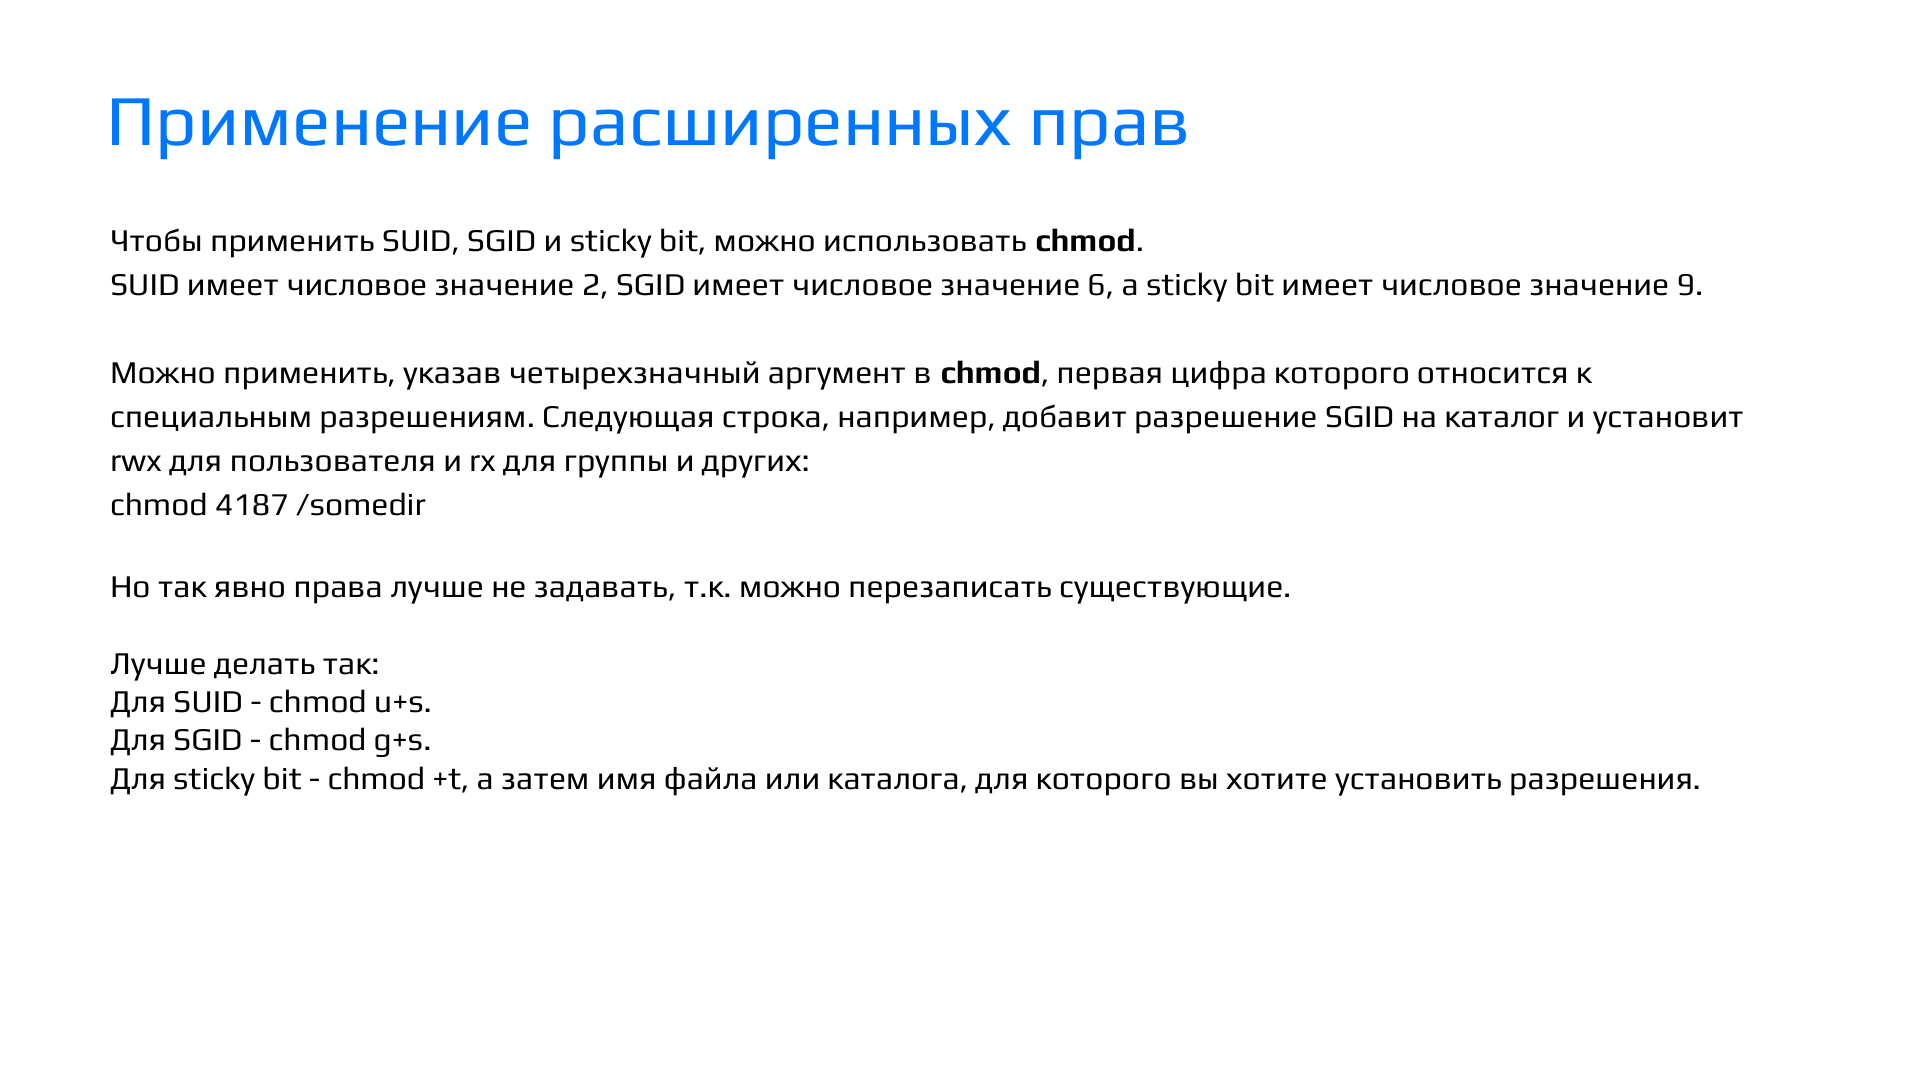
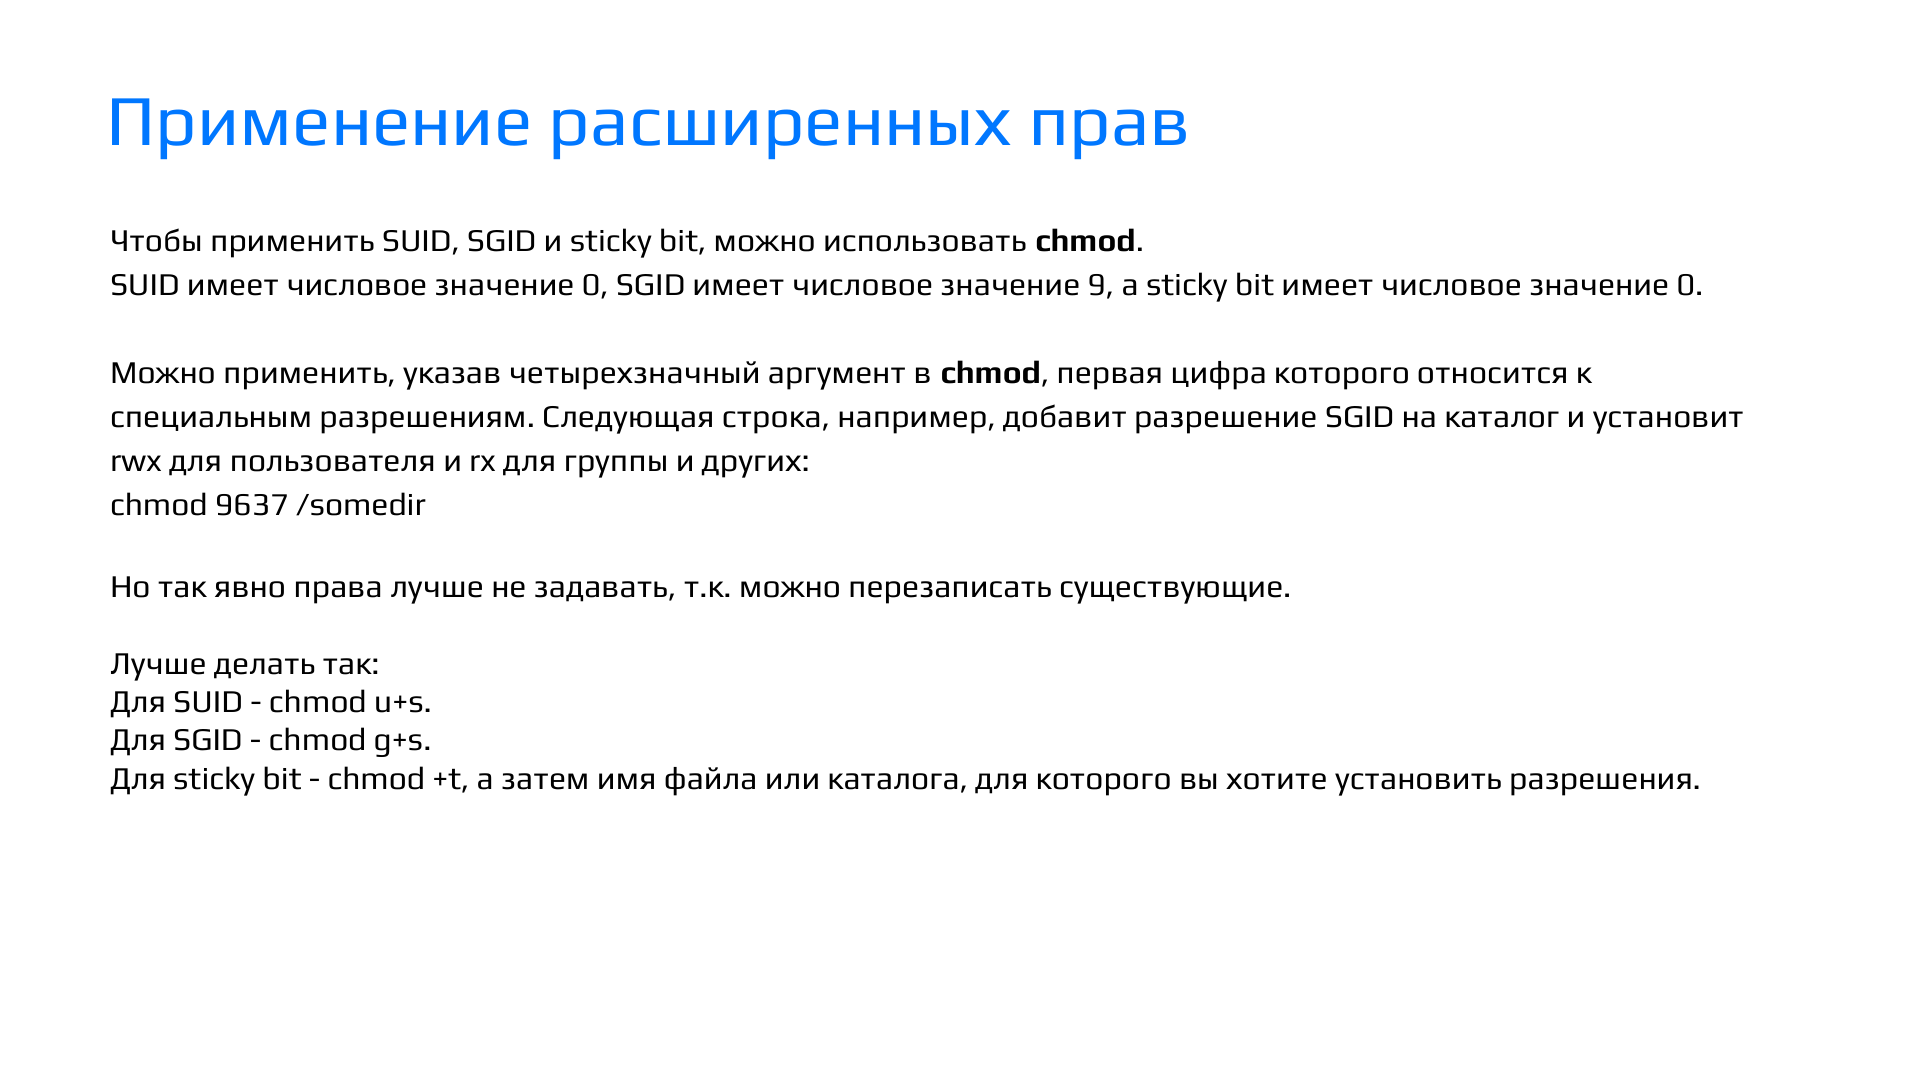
2 at (595, 285): 2 -> 0
6: 6 -> 9
9 at (1690, 285): 9 -> 0
4187: 4187 -> 9637
